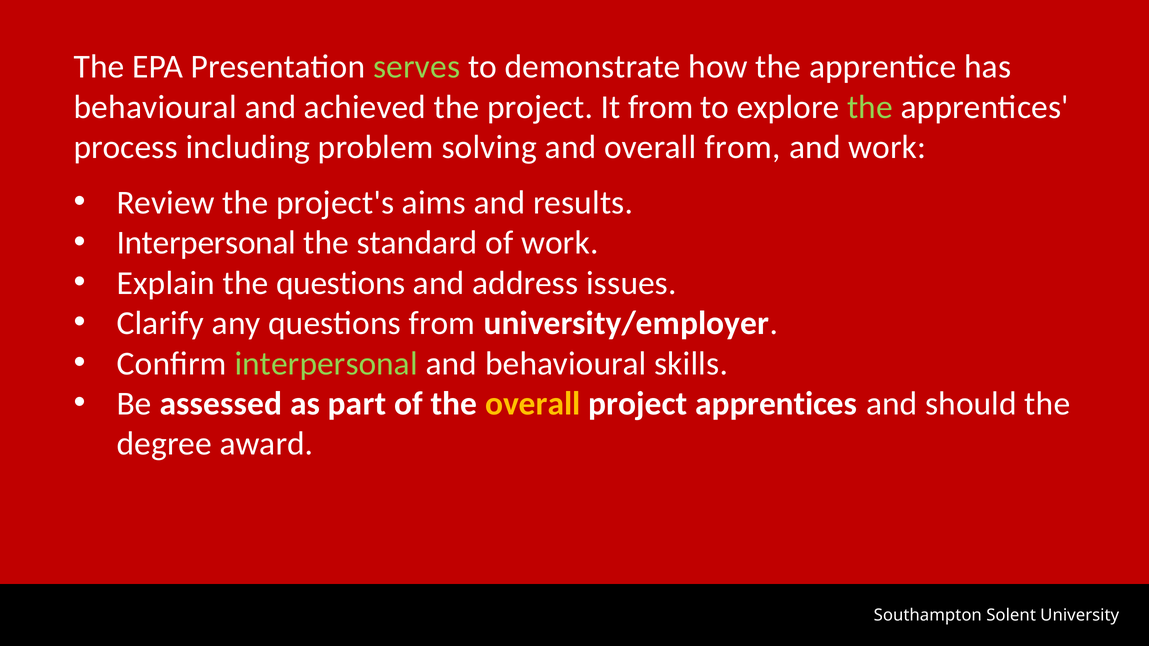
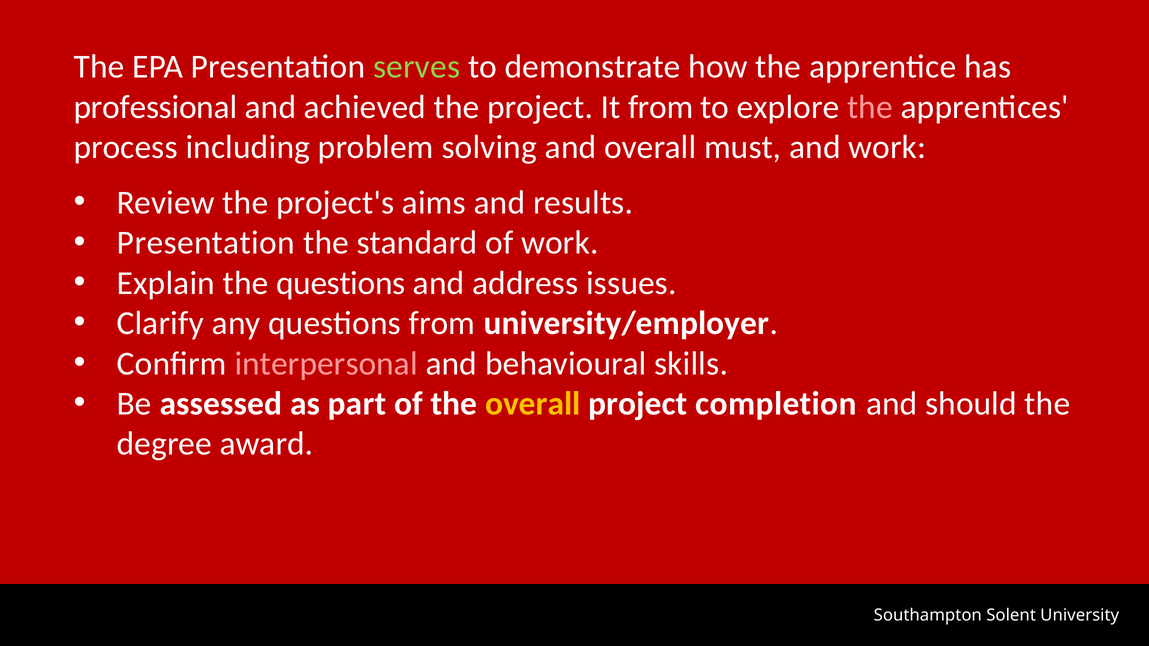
behavioural at (155, 107): behavioural -> professional
the at (870, 107) colour: light green -> pink
overall from: from -> must
Interpersonal at (206, 243): Interpersonal -> Presentation
interpersonal at (326, 364) colour: light green -> pink
project apprentices: apprentices -> completion
